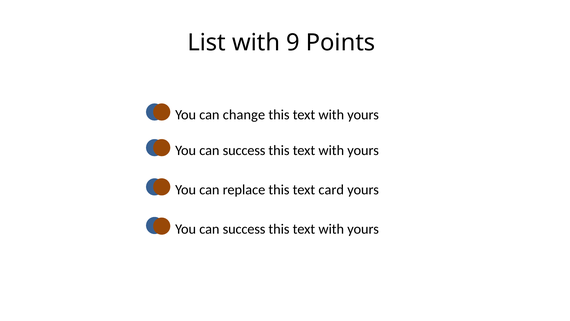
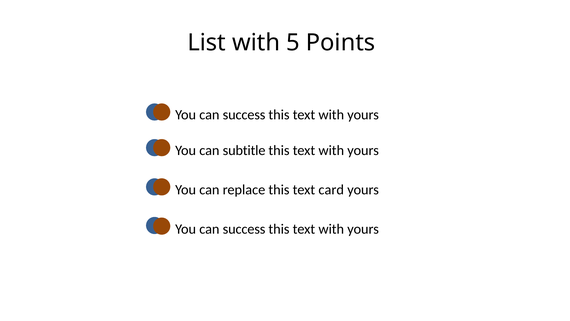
9: 9 -> 5
change at (244, 115): change -> success
success at (244, 150): success -> subtitle
